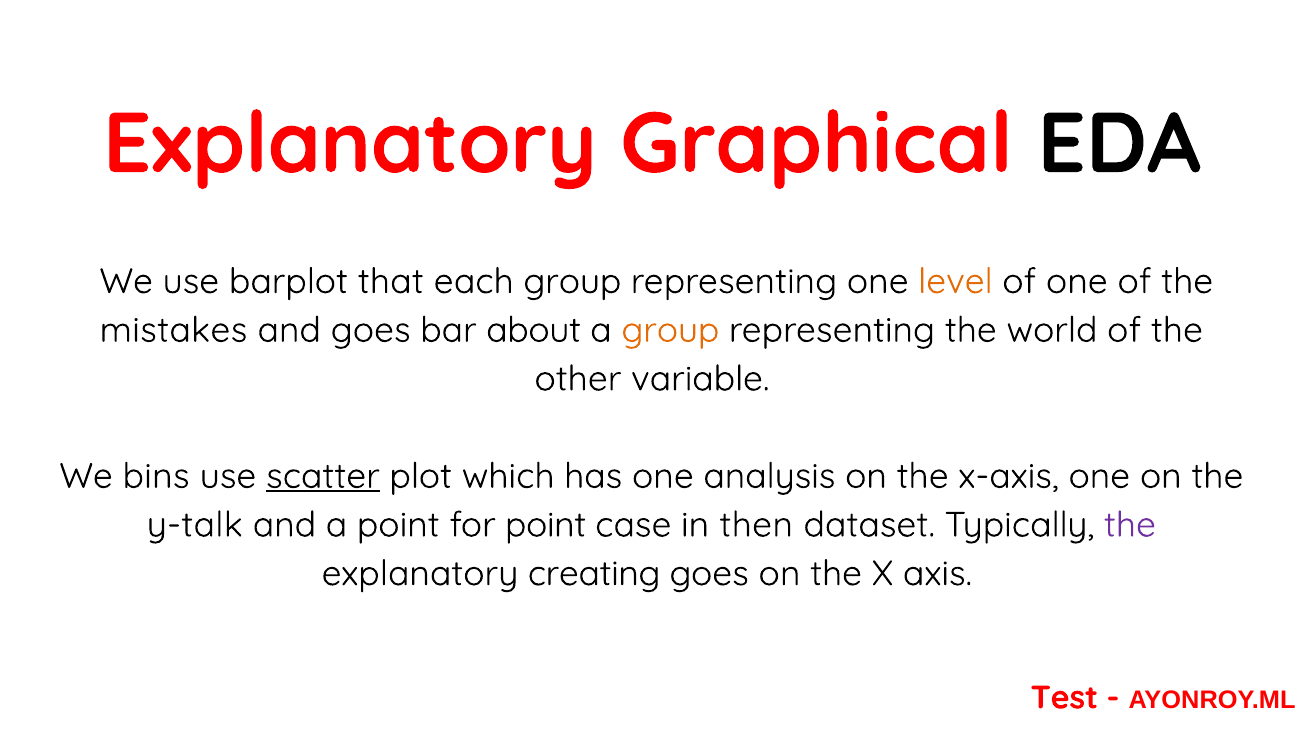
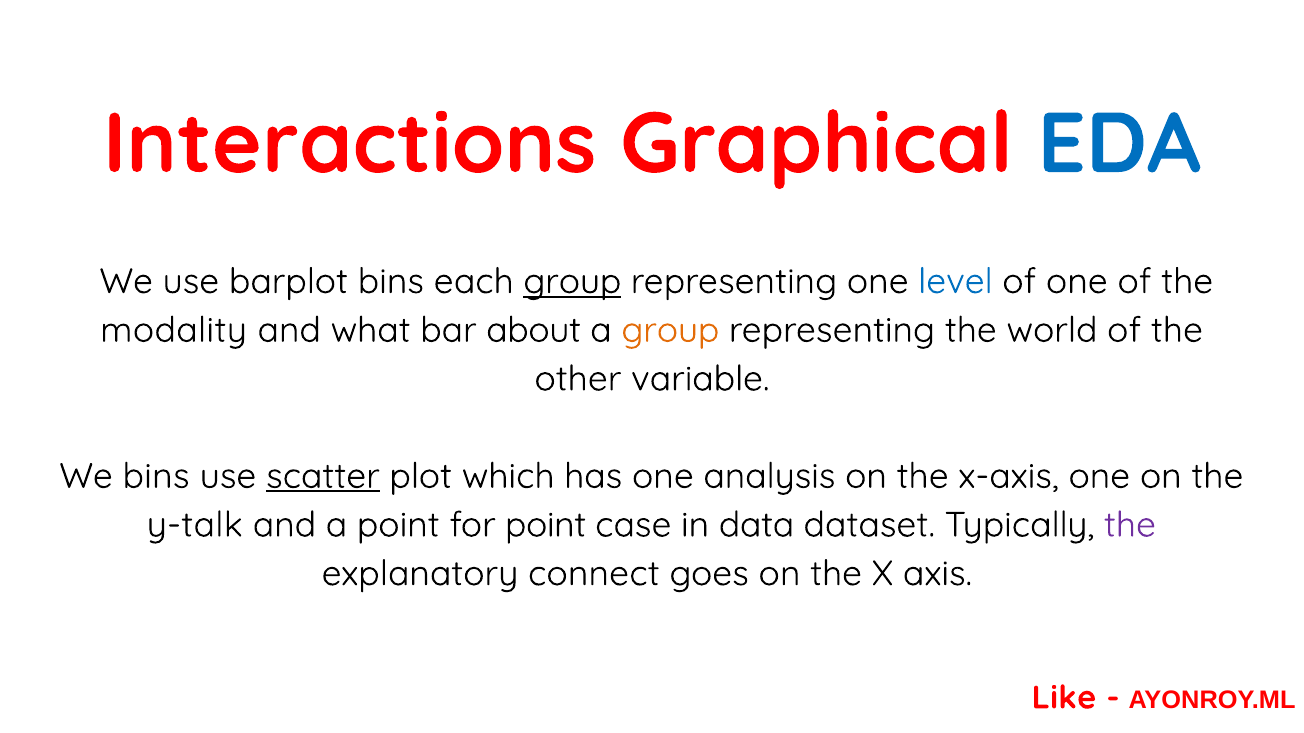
Explanatory at (350, 144): Explanatory -> Interactions
EDA colour: black -> blue
barplot that: that -> bins
group at (572, 282) underline: none -> present
level colour: orange -> blue
mistakes: mistakes -> modality
and goes: goes -> what
then: then -> data
creating: creating -> connect
Test: Test -> Like
